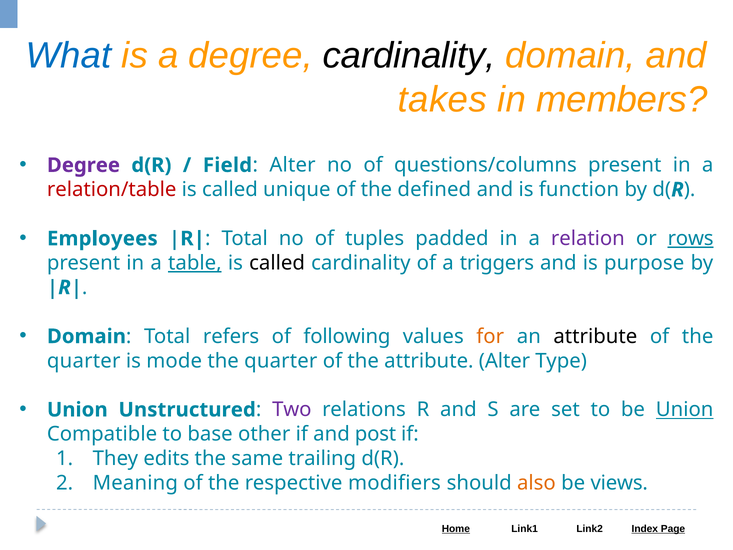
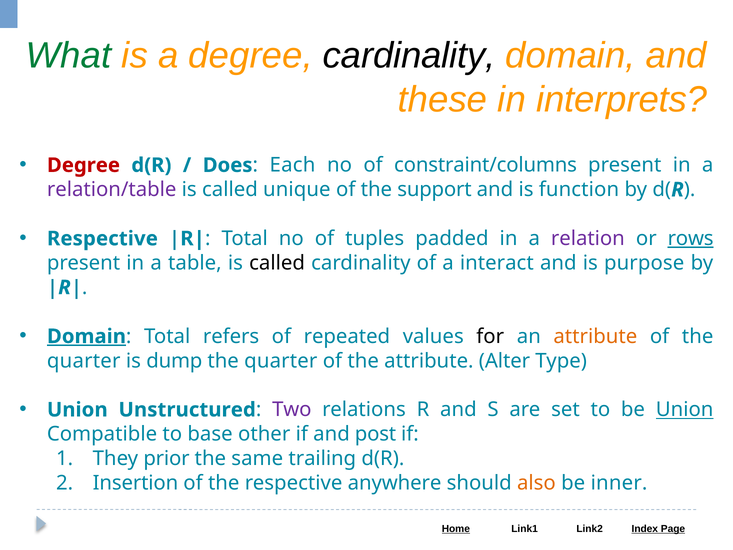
What colour: blue -> green
takes: takes -> these
members: members -> interprets
Degree at (83, 165) colour: purple -> red
Field: Field -> Does
Alter at (293, 165): Alter -> Each
questions/columns: questions/columns -> constraint/columns
relation/table colour: red -> purple
defined: defined -> support
Employees at (102, 238): Employees -> Respective
table underline: present -> none
triggers: triggers -> interact
Domain at (86, 336) underline: none -> present
following: following -> repeated
for colour: orange -> black
attribute at (595, 336) colour: black -> orange
mode: mode -> dump
edits: edits -> prior
Meaning: Meaning -> Insertion
modifiers: modifiers -> anywhere
views: views -> inner
